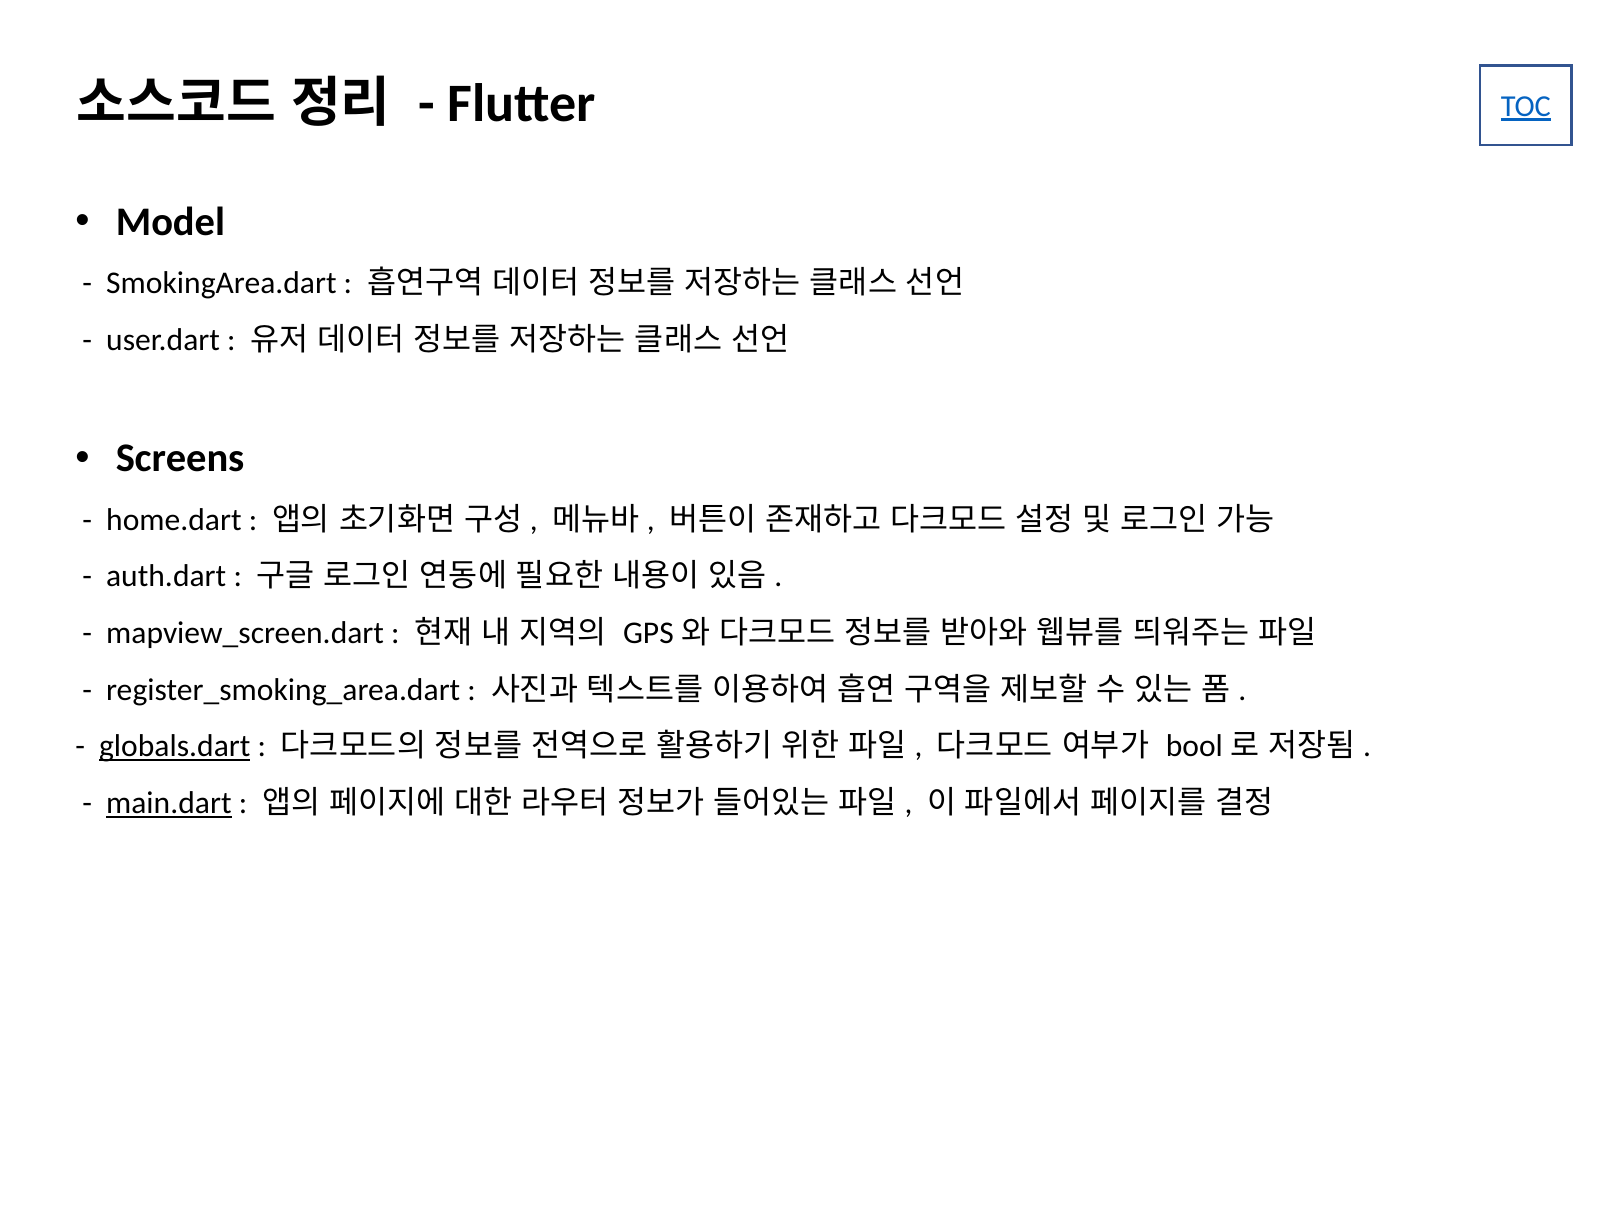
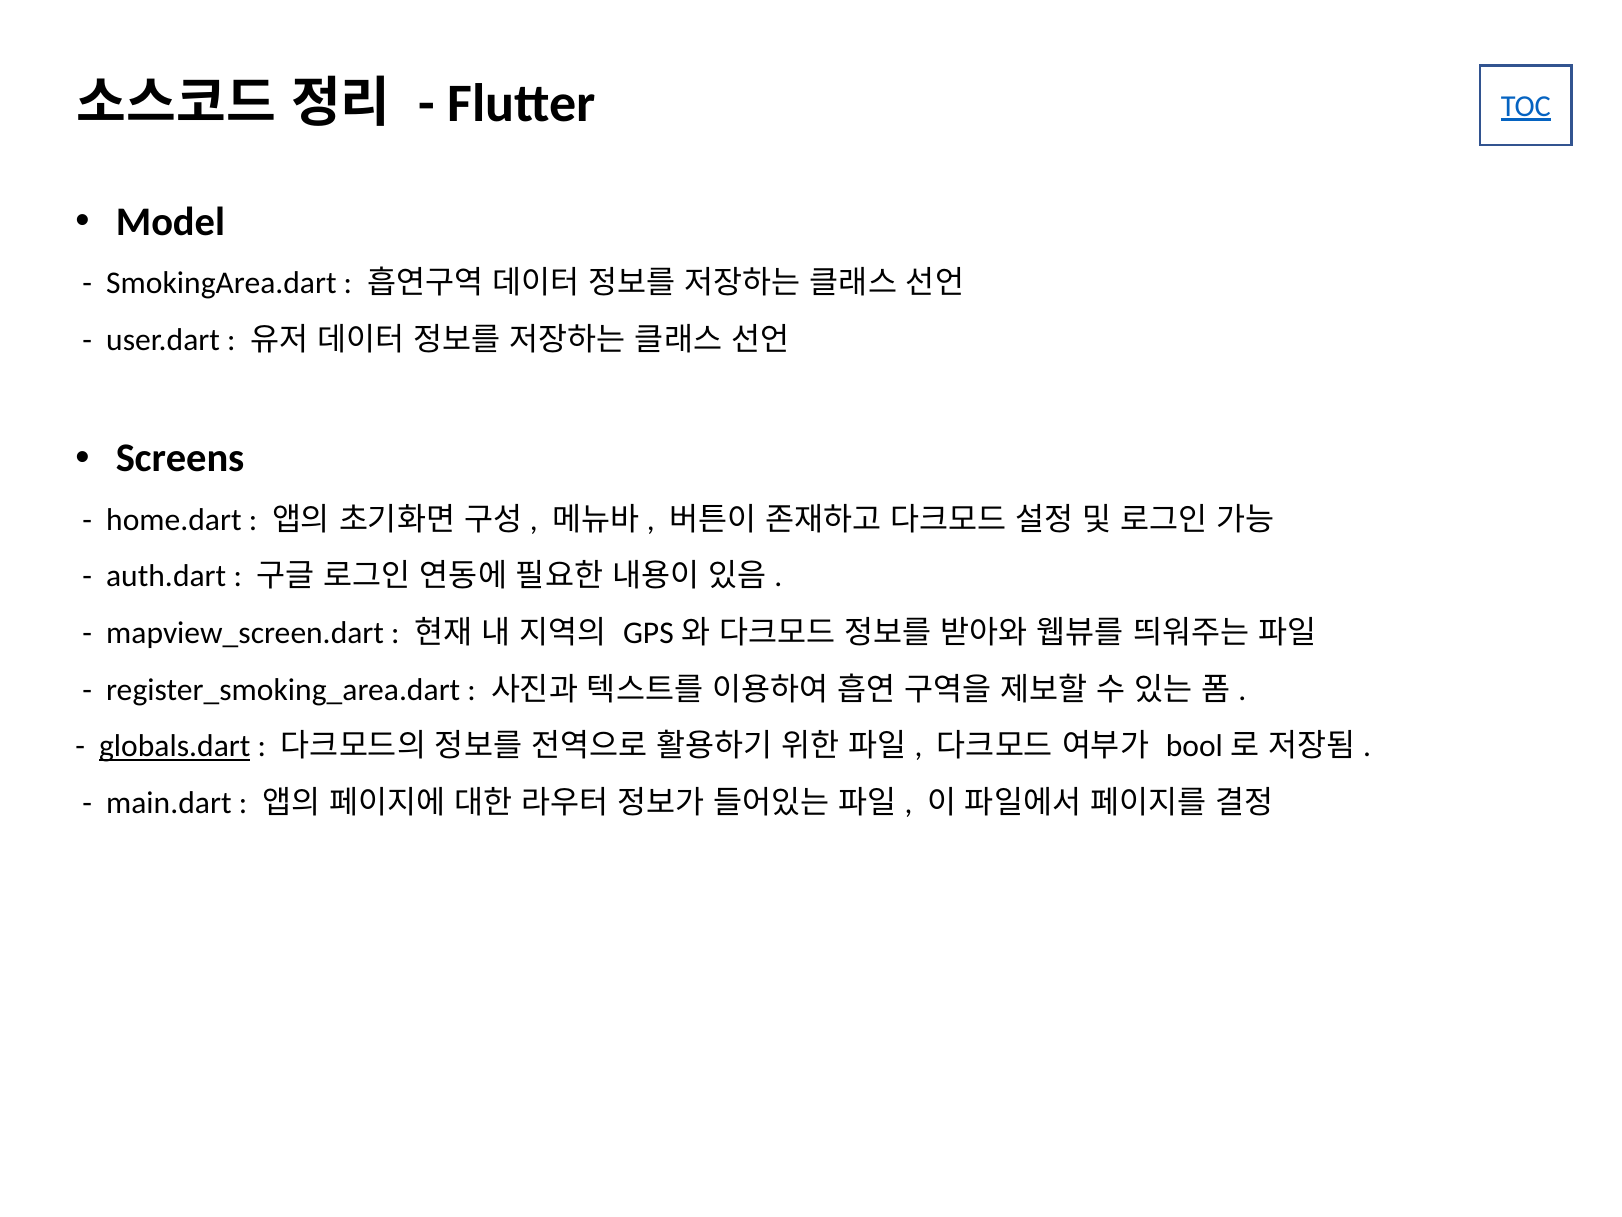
main.dart underline: present -> none
